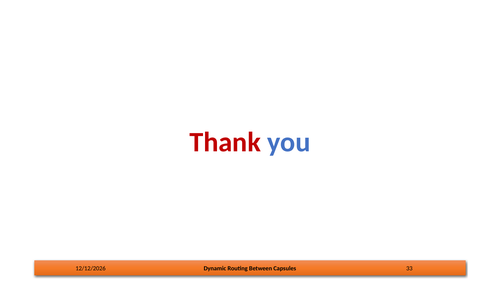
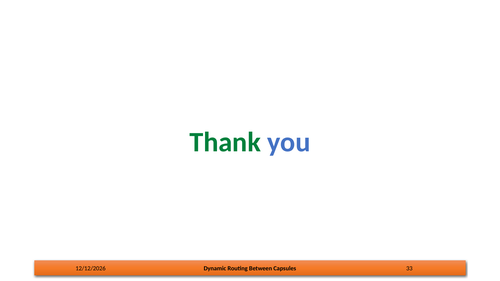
Thank colour: red -> green
